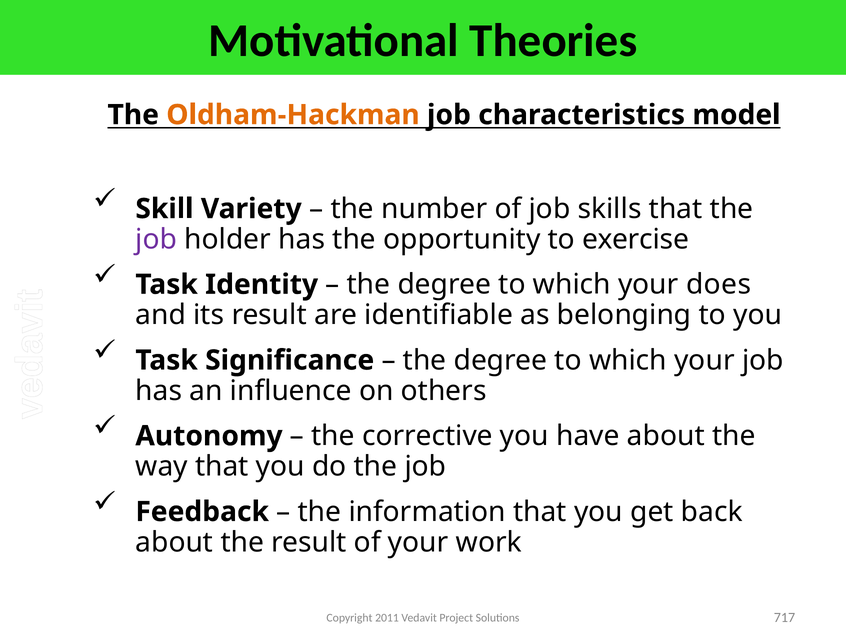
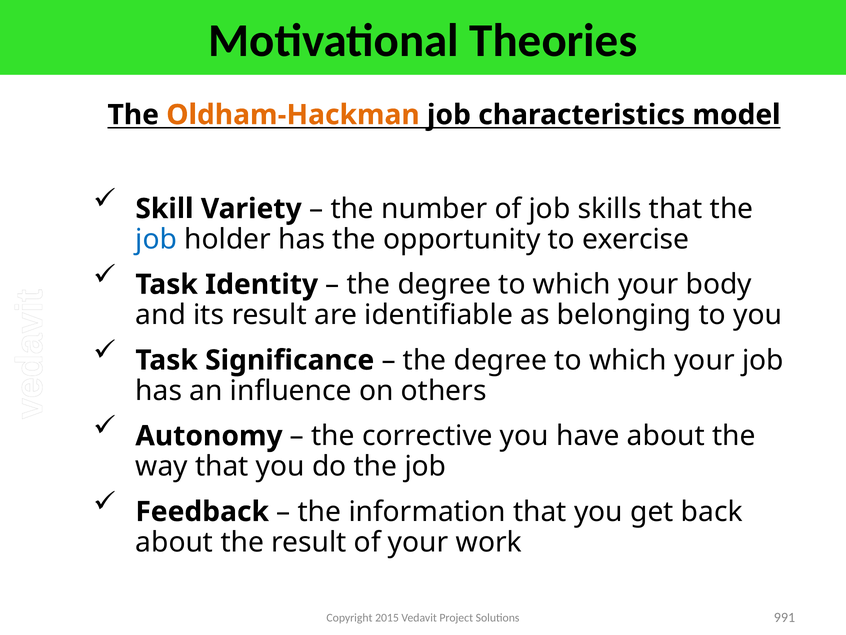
job at (156, 239) colour: purple -> blue
does: does -> body
2011: 2011 -> 2015
717: 717 -> 991
